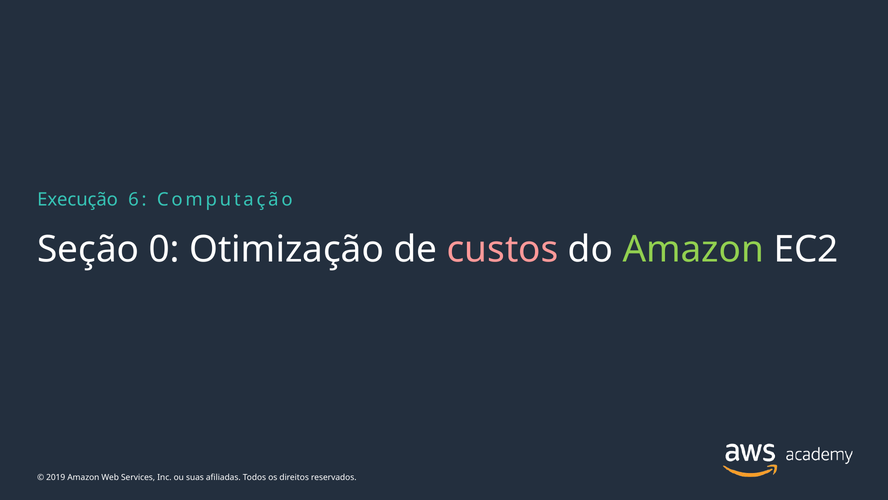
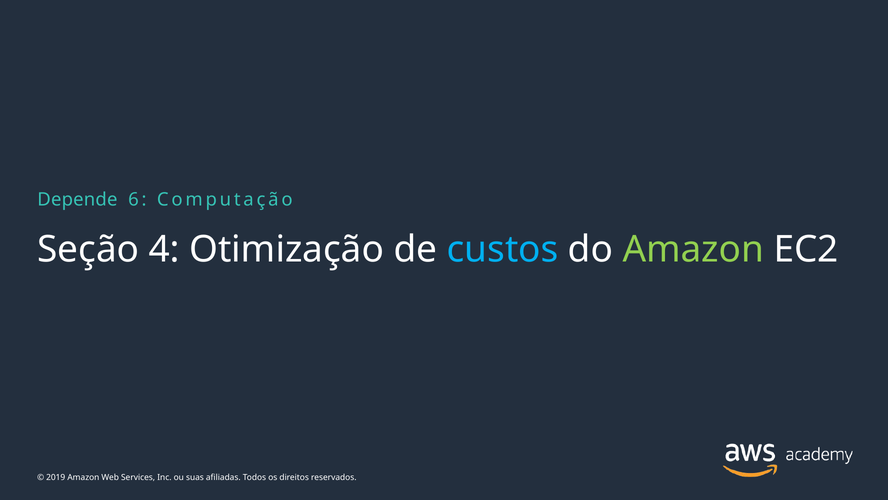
Execução: Execução -> Depende
0: 0 -> 4
custos colour: pink -> light blue
